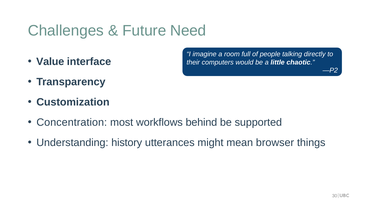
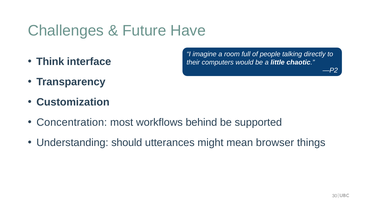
Need: Need -> Have
Value: Value -> Think
history: history -> should
